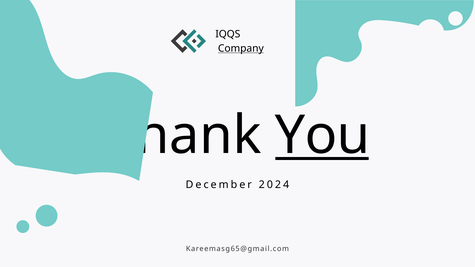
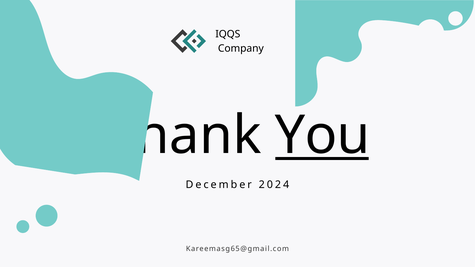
Company underline: present -> none
